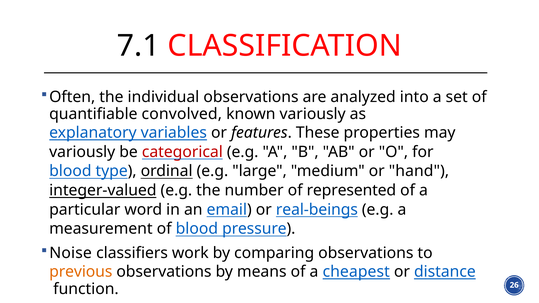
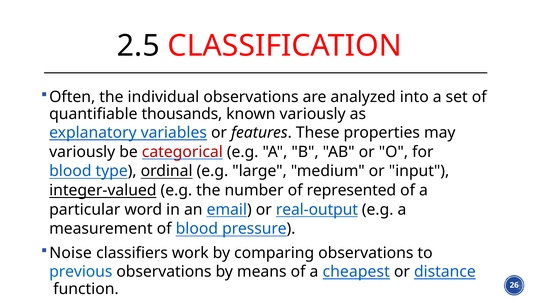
7.1: 7.1 -> 2.5
convolved: convolved -> thousands
hand: hand -> input
real-beings: real-beings -> real-output
previous colour: orange -> blue
